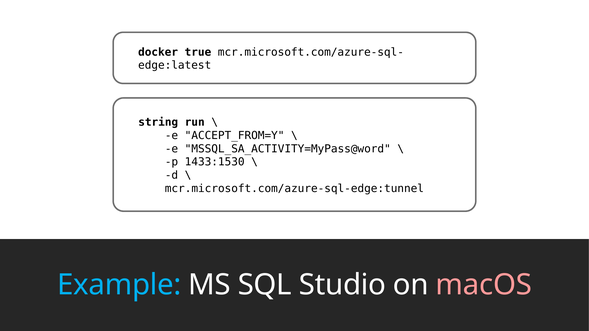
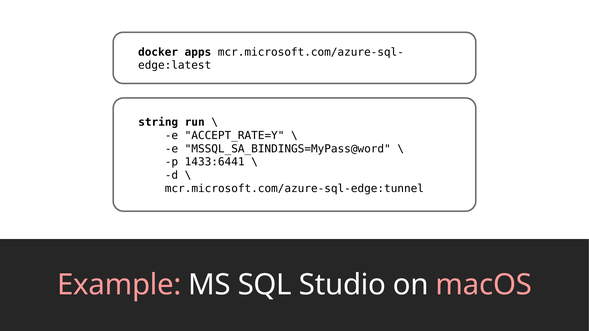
true: true -> apps
ACCEPT_FROM=Y: ACCEPT_FROM=Y -> ACCEPT_RATE=Y
MSSQL_SA_ACTIVITY=MyPass@word: MSSQL_SA_ACTIVITY=MyPass@word -> MSSQL_SA_BINDINGS=MyPass@word
1433:1530: 1433:1530 -> 1433:6441
Example colour: light blue -> pink
